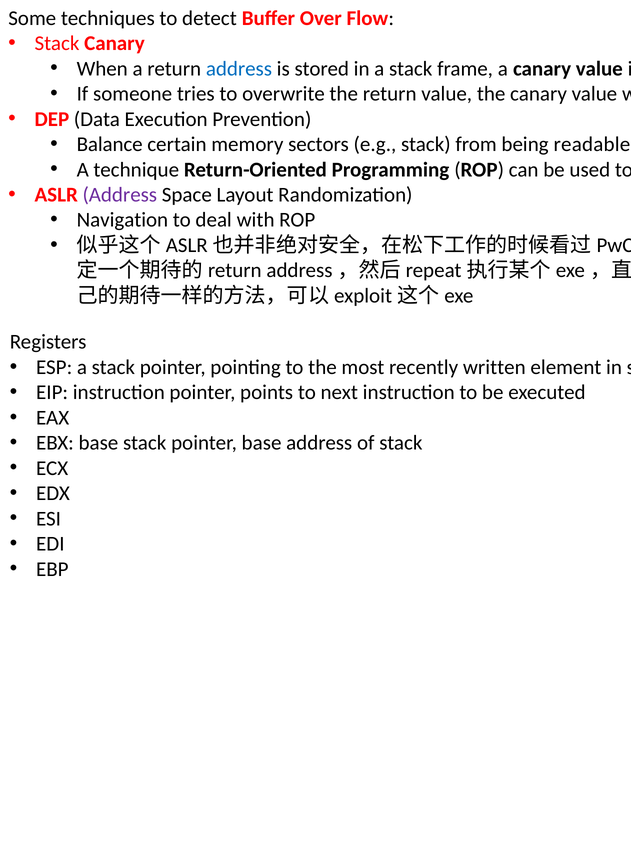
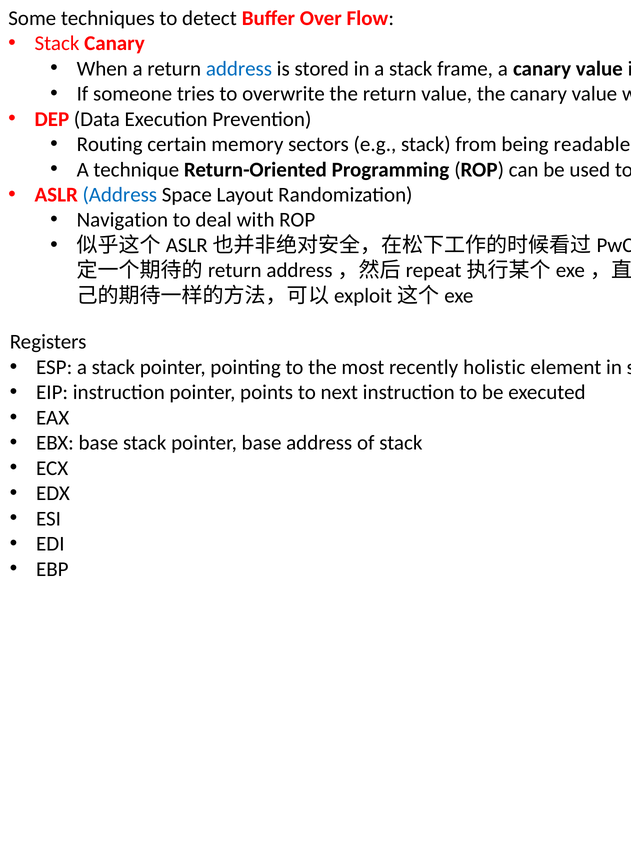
Balance: Balance -> Routing
Address at (120, 195) colour: purple -> blue
recently written: written -> holistic
